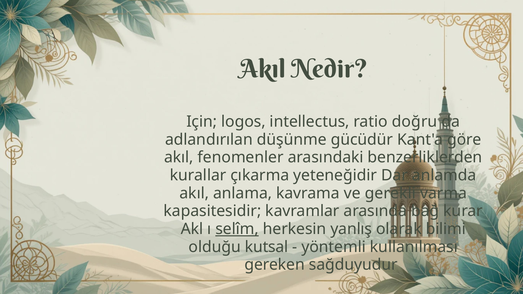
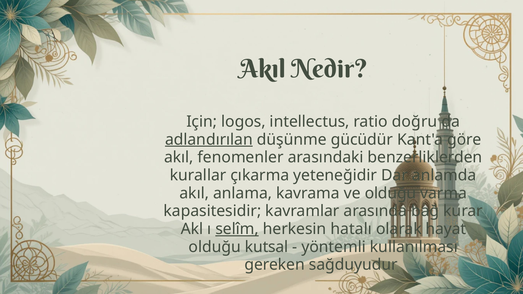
adlandırılan underline: none -> present
ve gerekli: gerekli -> olduğu
yanlış: yanlış -> hatalı
bilimi: bilimi -> hayat
